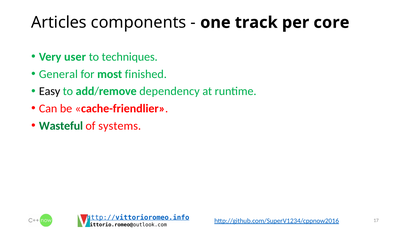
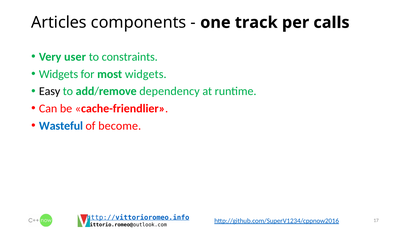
core: core -> calls
techniques: techniques -> constraints
General at (58, 74): General -> Widgets
most finished: finished -> widgets
Wasteful colour: green -> blue
systems: systems -> become
